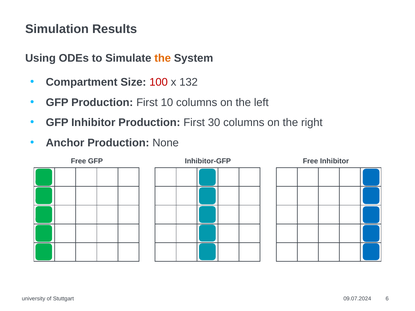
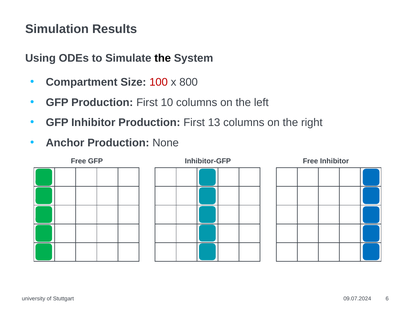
the at (163, 58) colour: orange -> black
132: 132 -> 800
30: 30 -> 13
